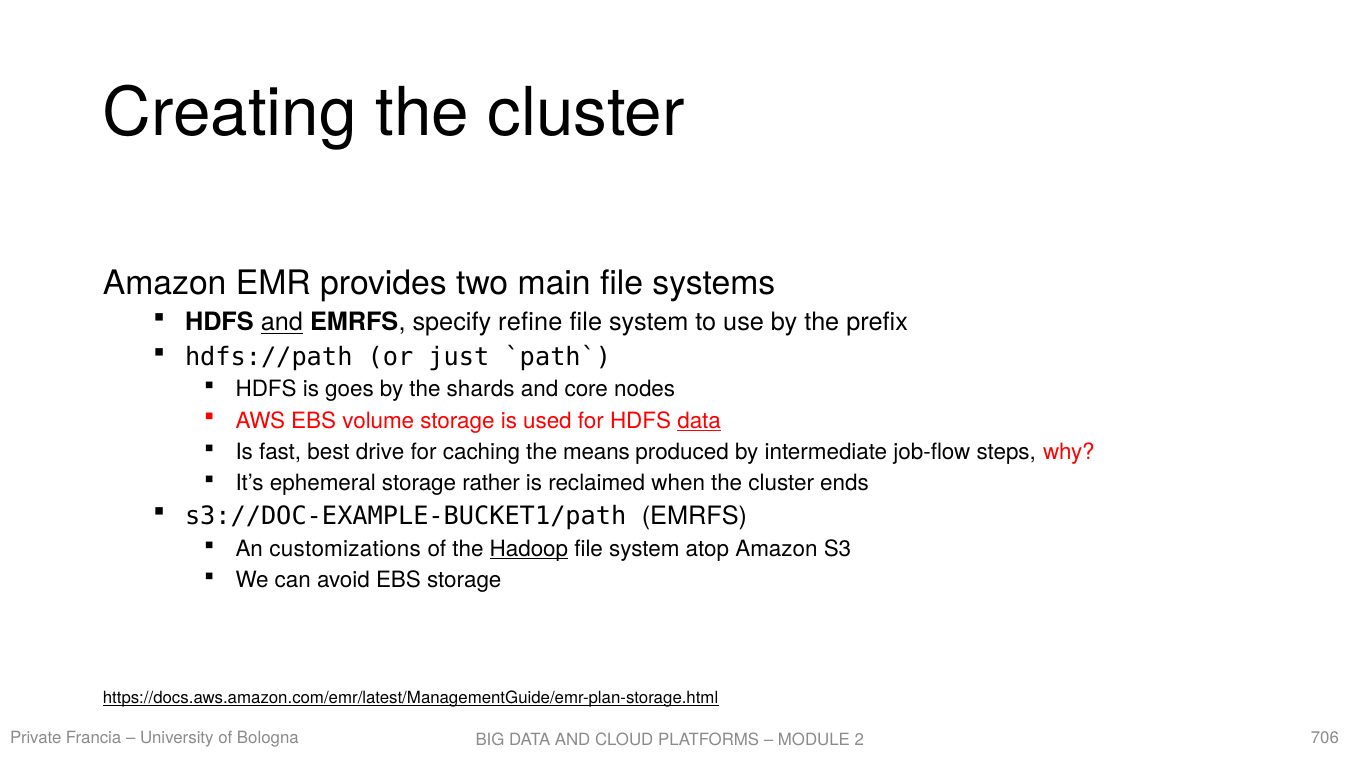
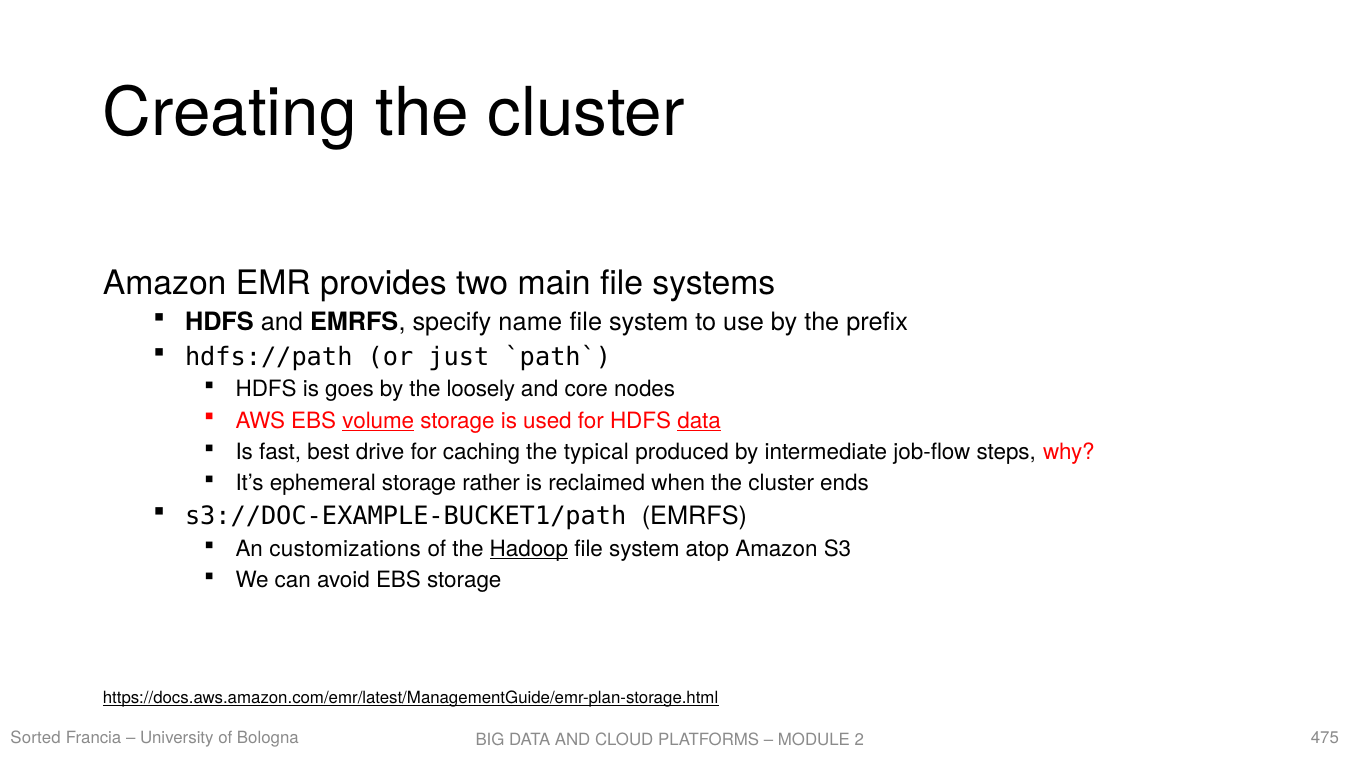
and at (282, 322) underline: present -> none
refine: refine -> name
shards: shards -> loosely
volume underline: none -> present
means: means -> typical
Private: Private -> Sorted
706: 706 -> 475
